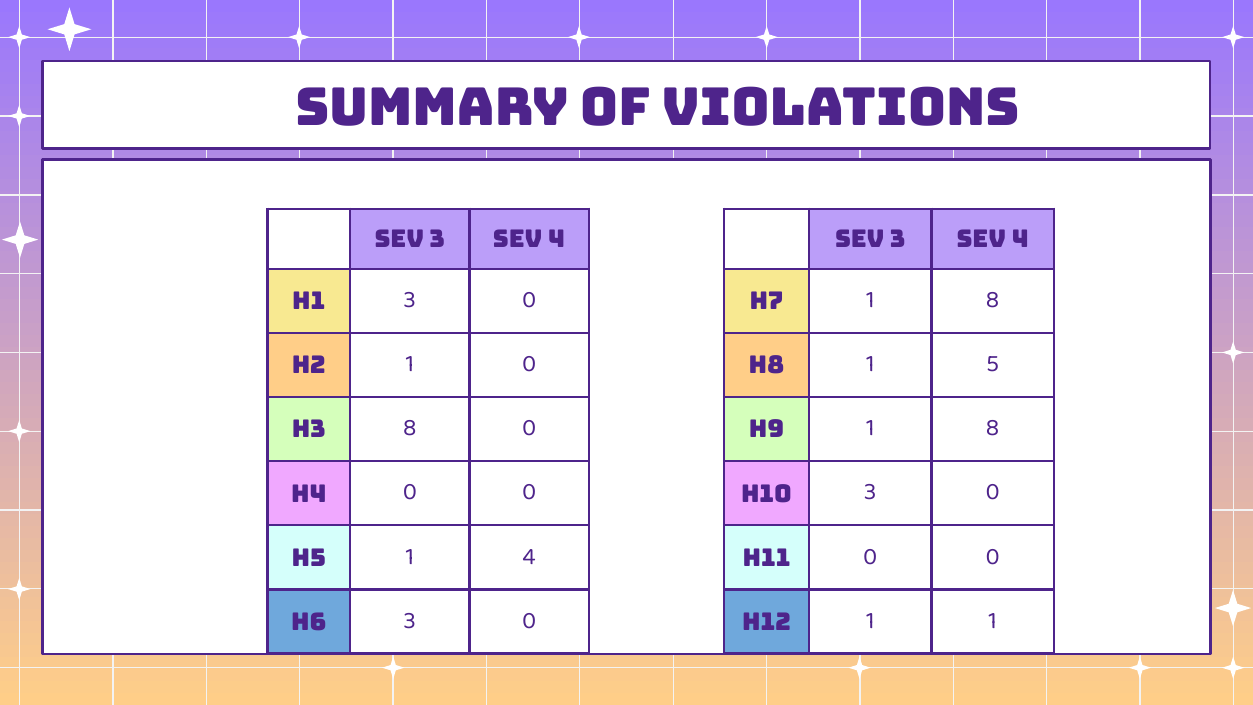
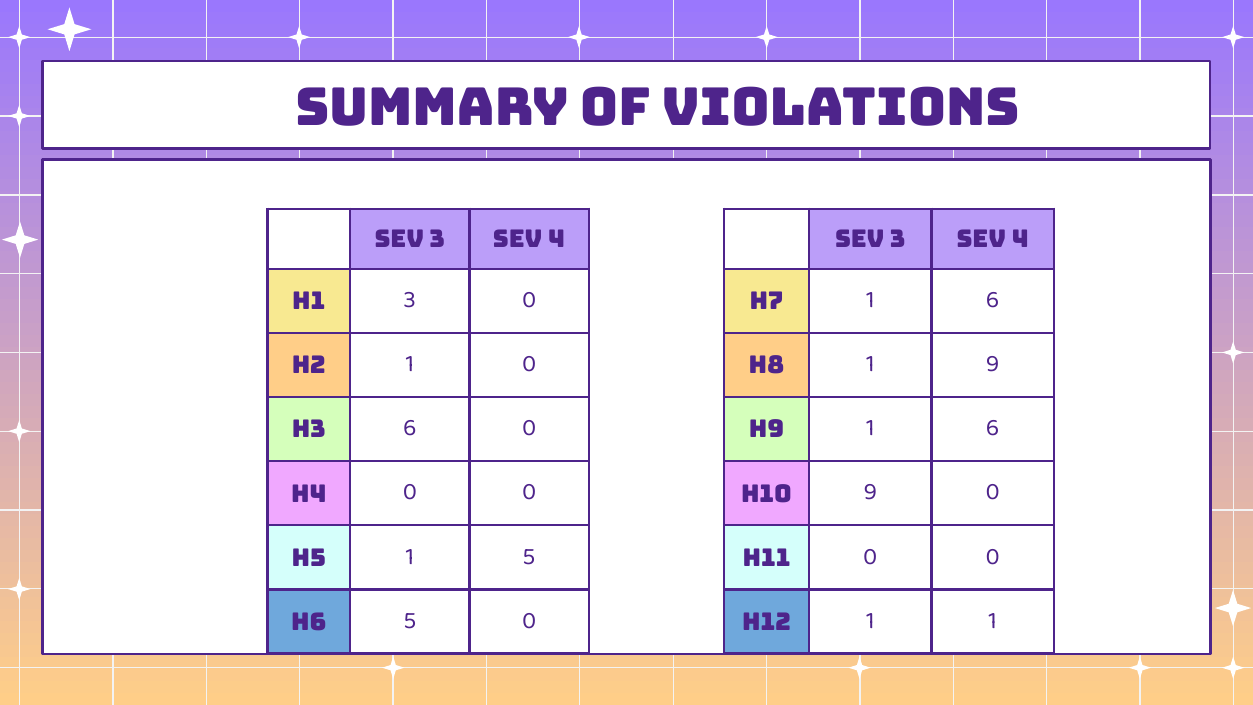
H7 1 8: 8 -> 6
1 5: 5 -> 9
H3 8: 8 -> 6
H9 1 8: 8 -> 6
H10 3: 3 -> 9
1 4: 4 -> 5
H6 3: 3 -> 5
